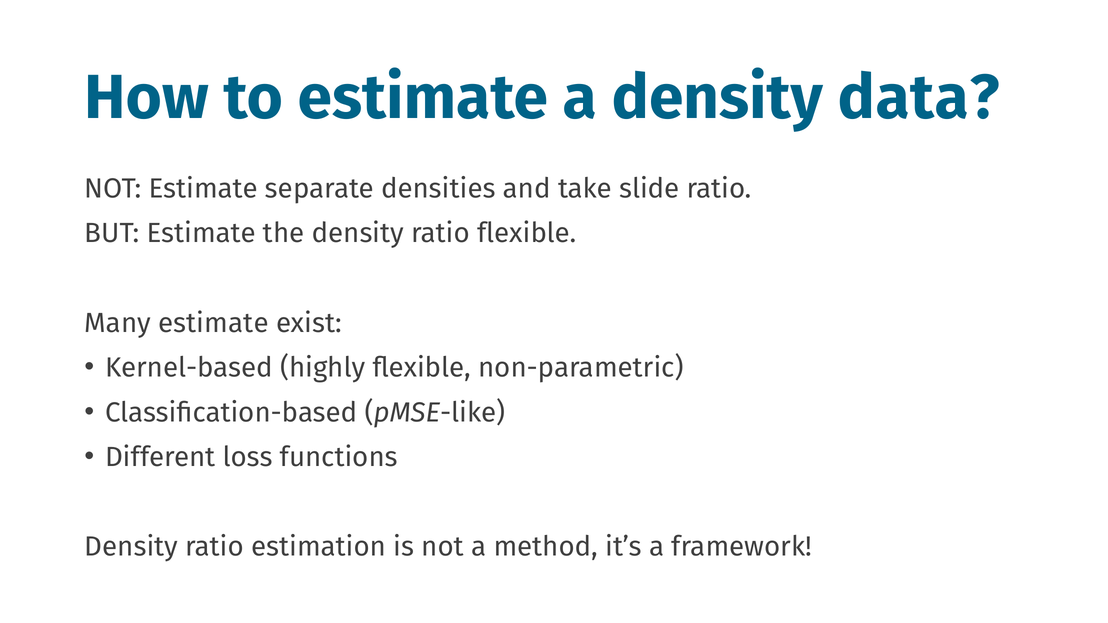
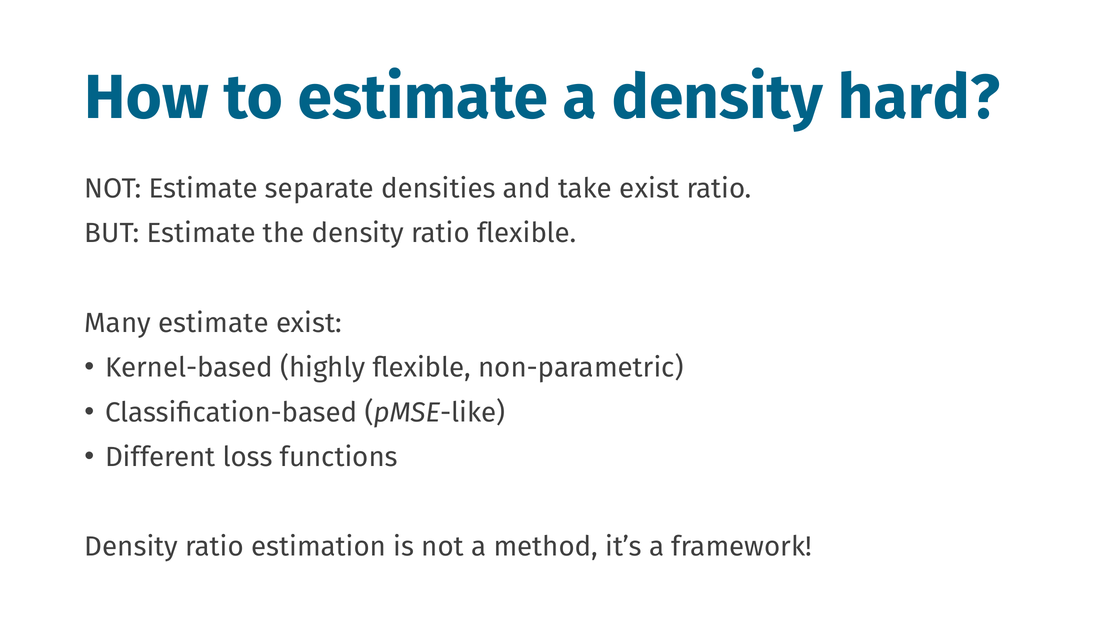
data: data -> hard
take slide: slide -> exist
